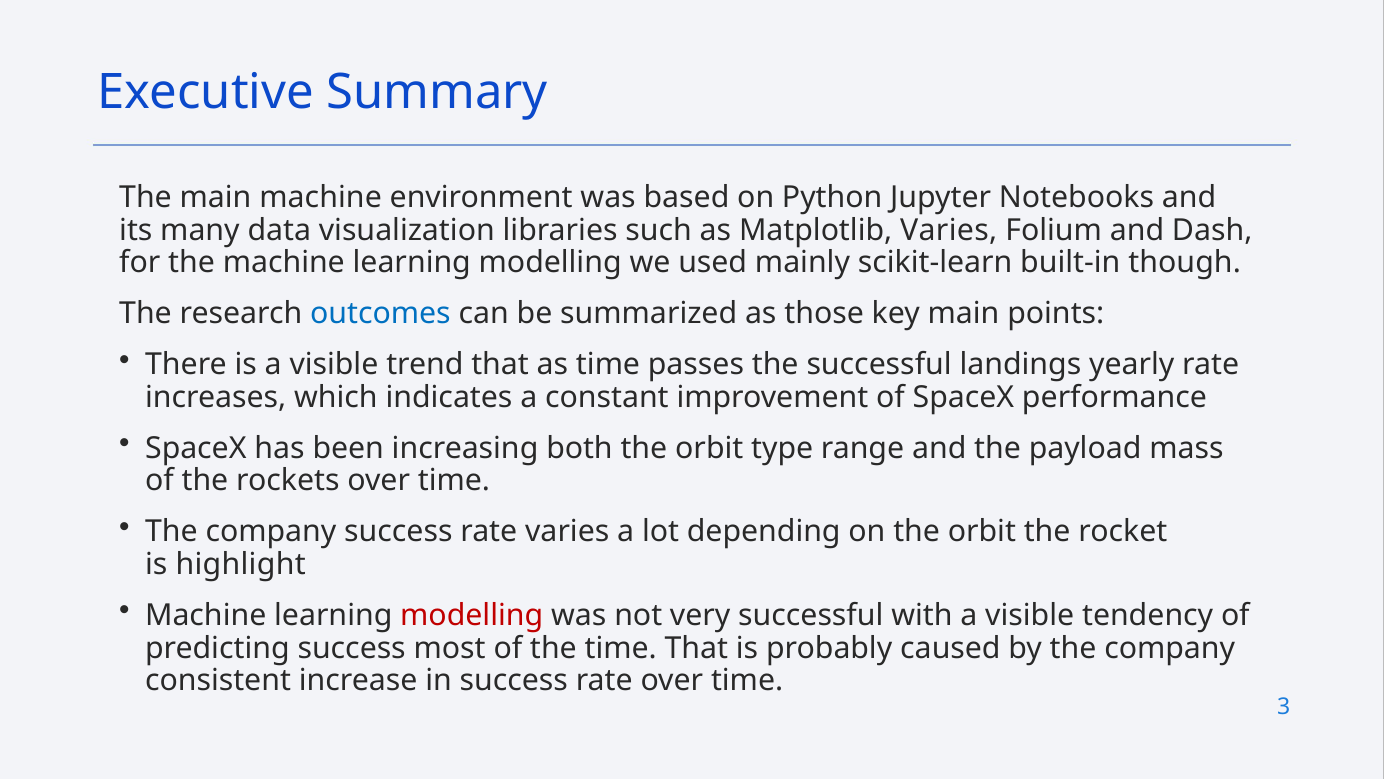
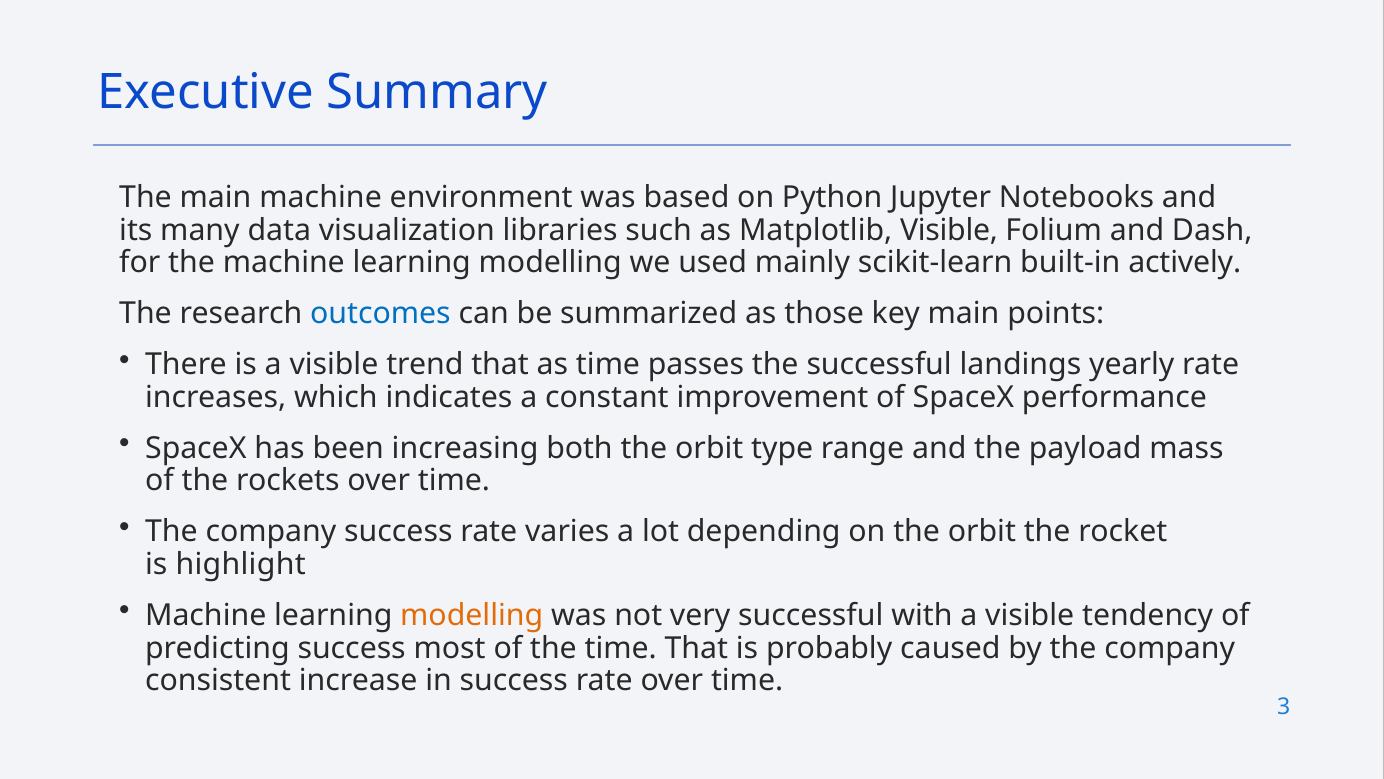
Matplotlib Varies: Varies -> Visible
though: though -> actively
modelling at (472, 615) colour: red -> orange
